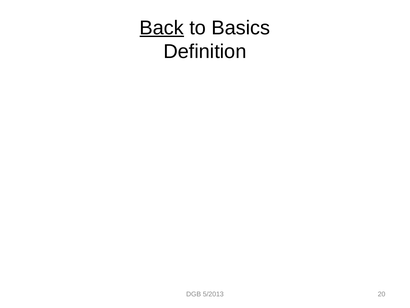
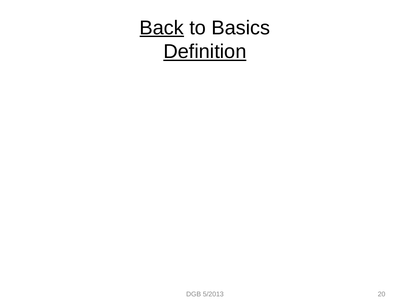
Definition underline: none -> present
